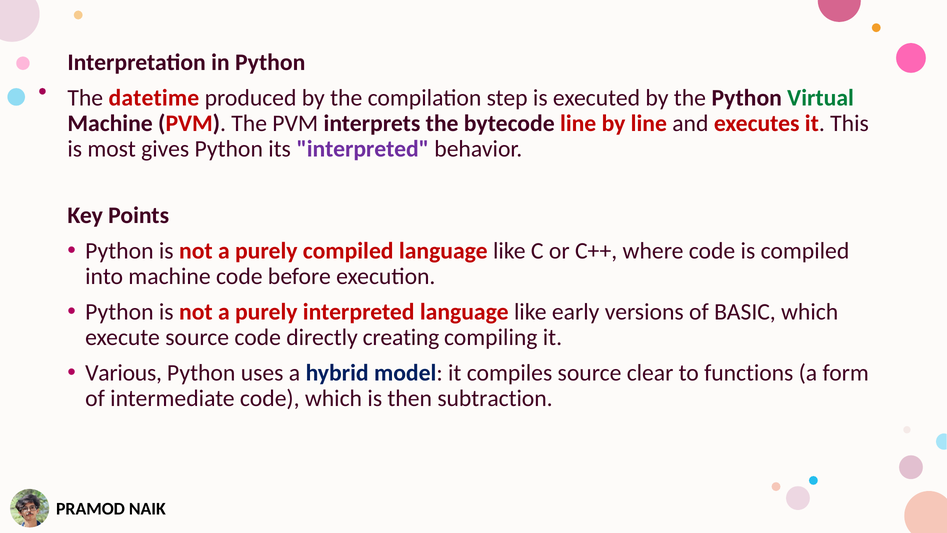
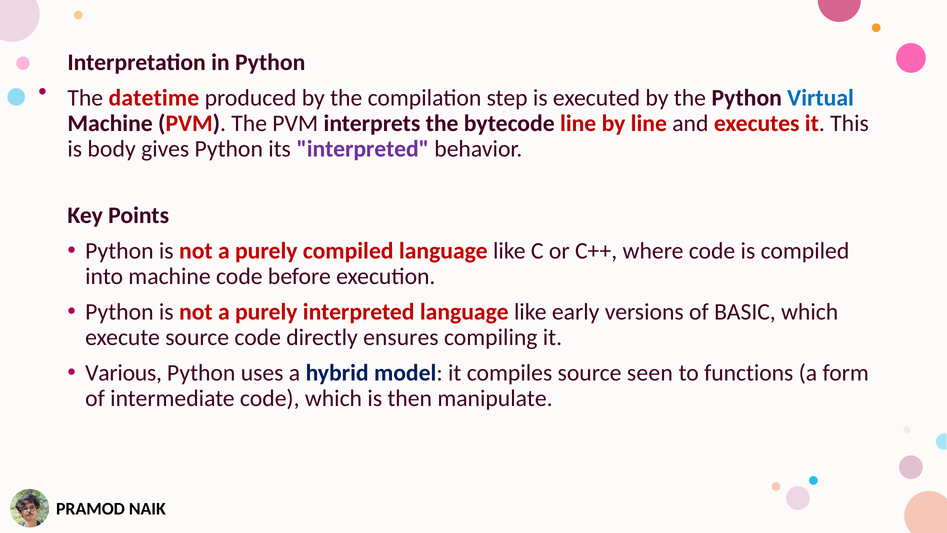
Virtual colour: green -> blue
most: most -> body
creating: creating -> ensures
clear: clear -> seen
subtraction: subtraction -> manipulate
